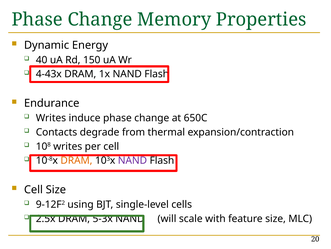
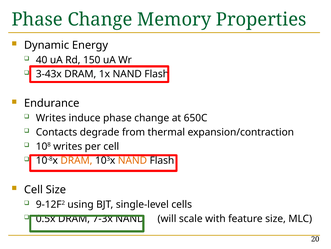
4-43x: 4-43x -> 3-43x
NAND at (132, 160) colour: purple -> orange
2.5x: 2.5x -> 0.5x
5-3x: 5-3x -> 7-3x
